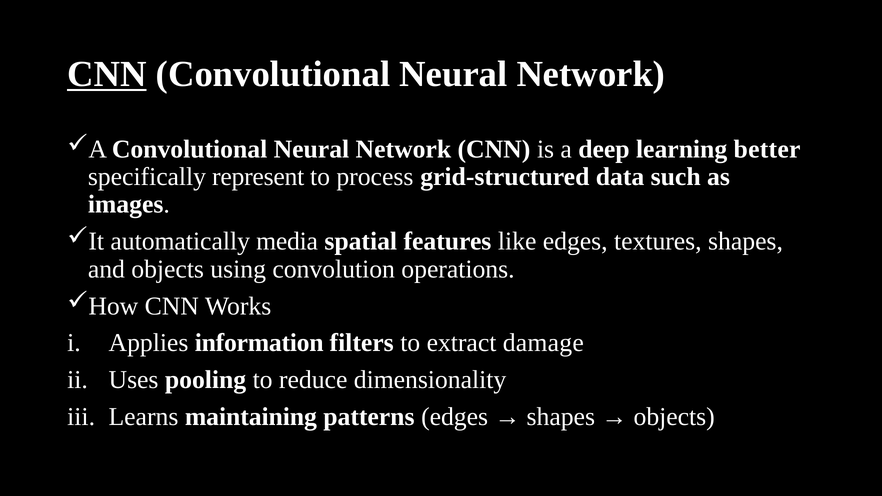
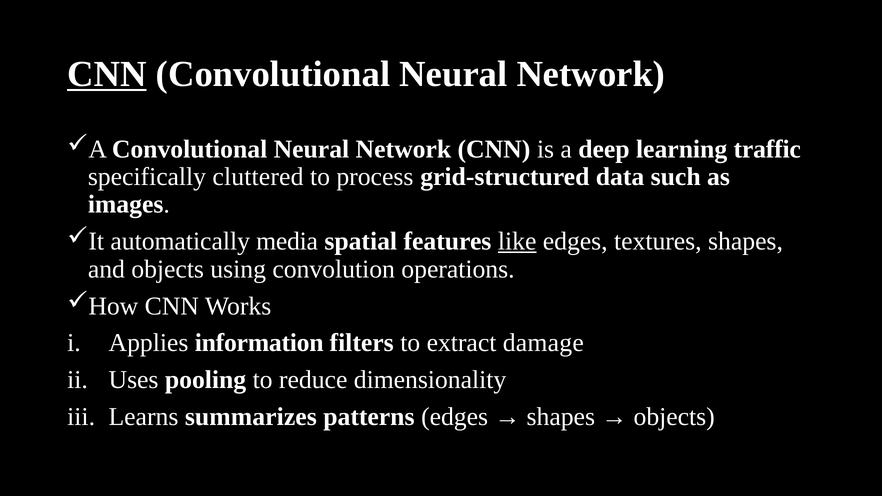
better: better -> traffic
represent: represent -> cluttered
like underline: none -> present
maintaining: maintaining -> summarizes
